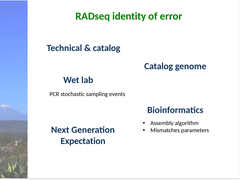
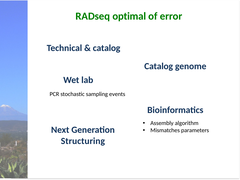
identity: identity -> optimal
Expectation: Expectation -> Structuring
